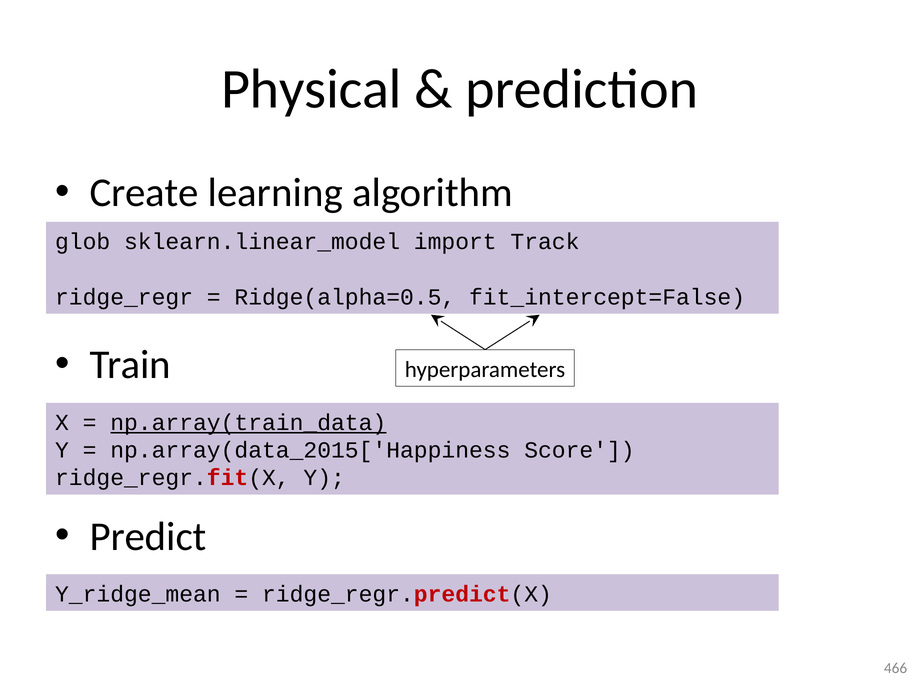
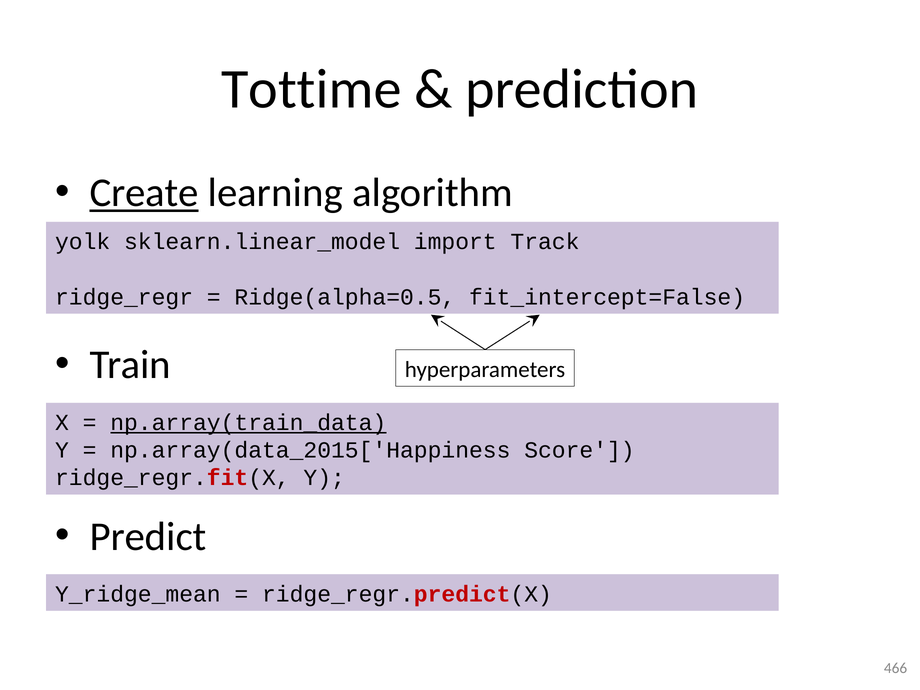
Physical: Physical -> Tottime
Create underline: none -> present
glob: glob -> yolk
